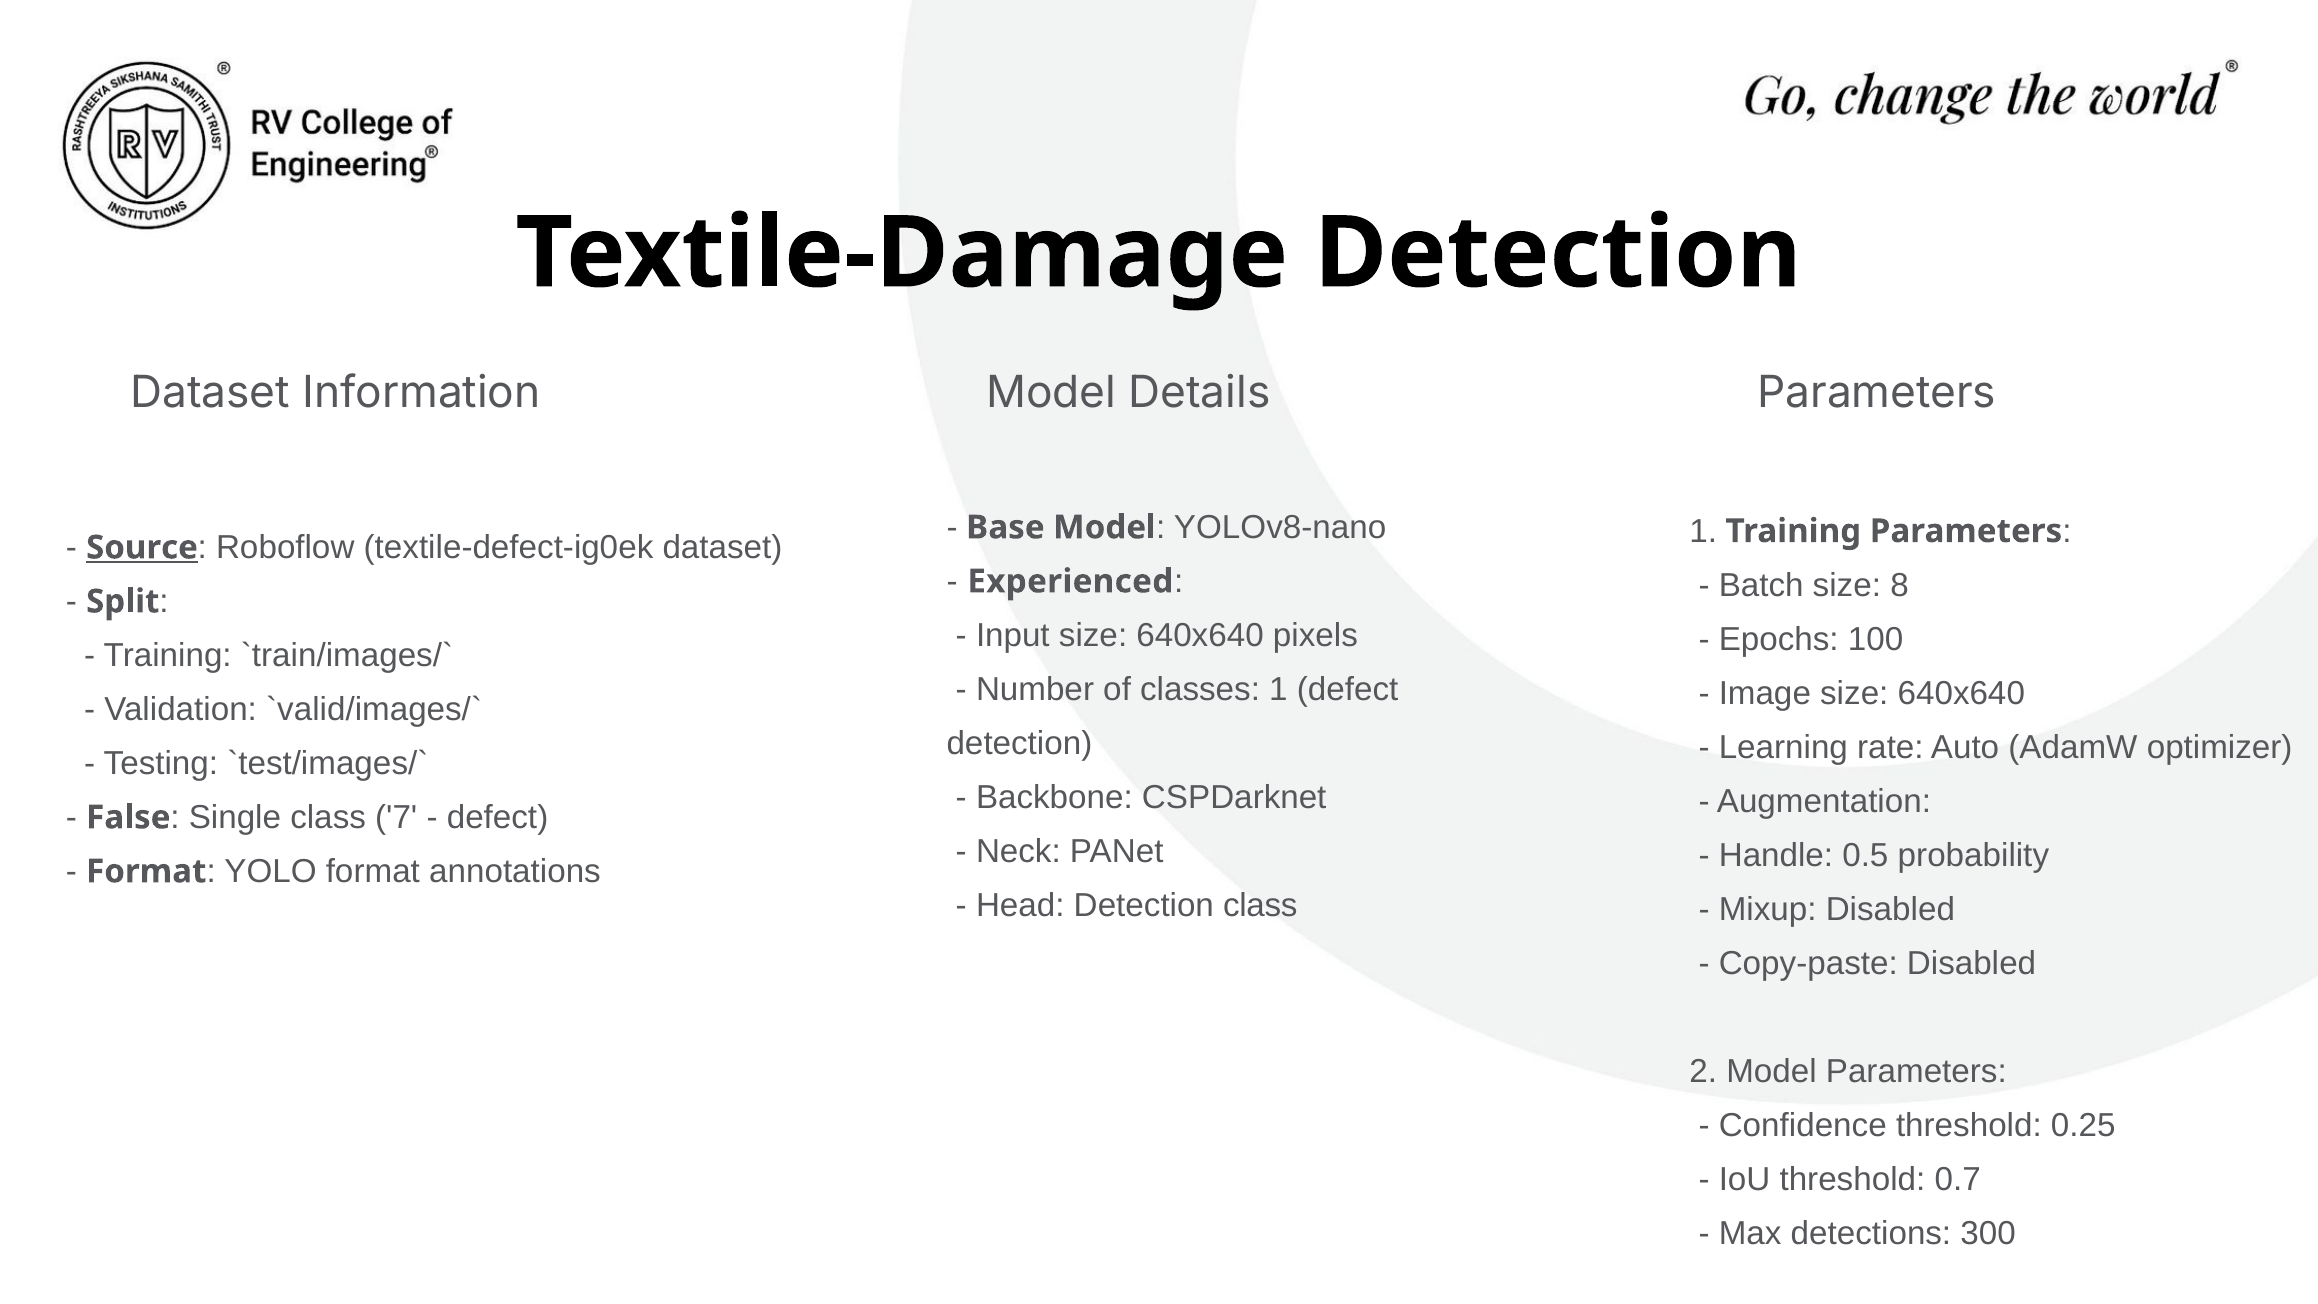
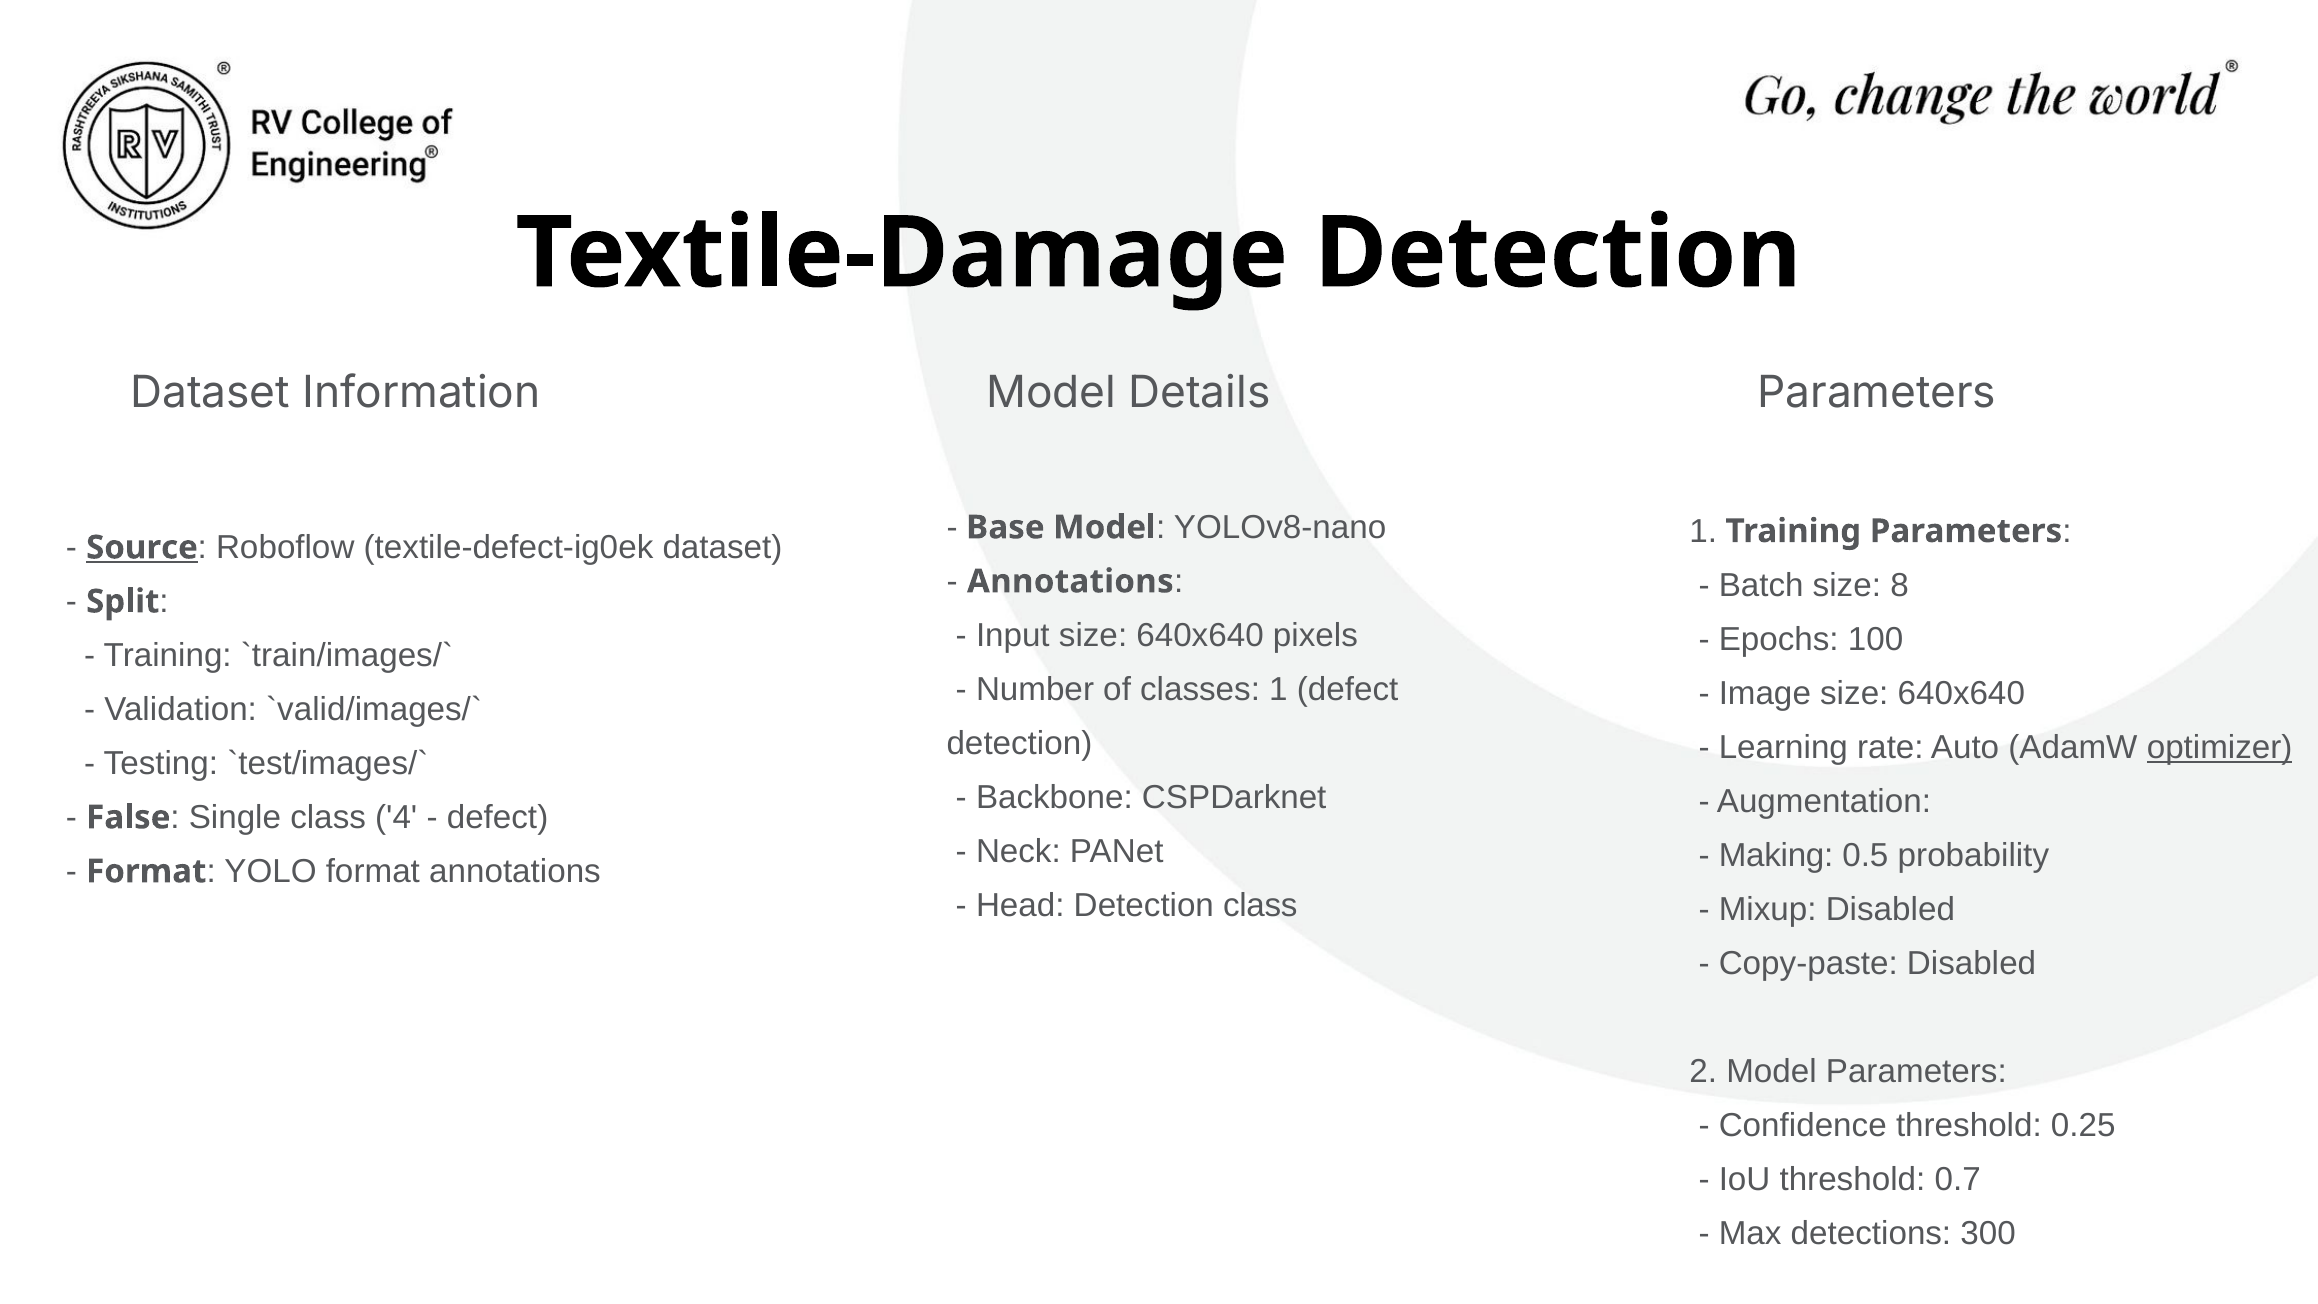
Experienced at (1070, 581): Experienced -> Annotations
optimizer underline: none -> present
7: 7 -> 4
Handle: Handle -> Making
